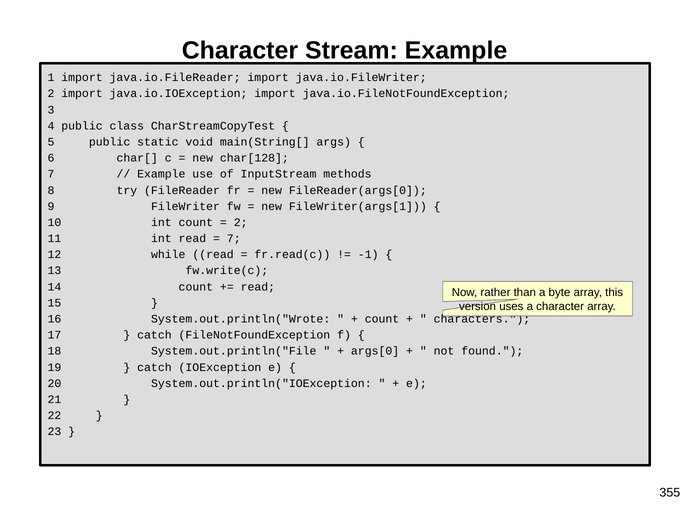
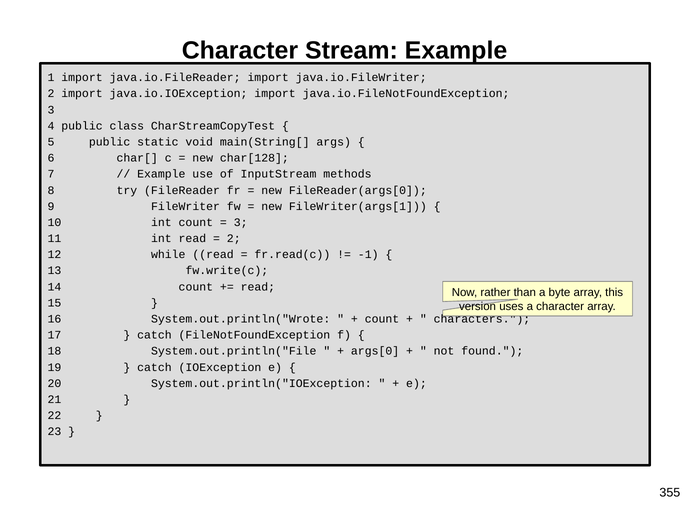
2 at (241, 223): 2 -> 3
7 at (234, 239): 7 -> 2
